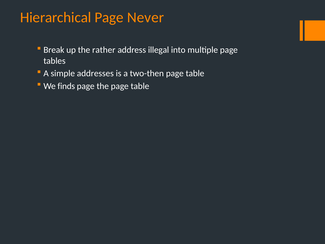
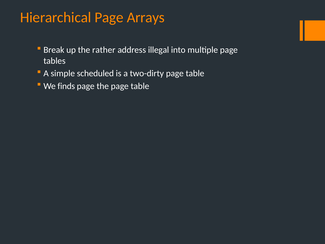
Never: Never -> Arrays
addresses: addresses -> scheduled
two-then: two-then -> two-dirty
